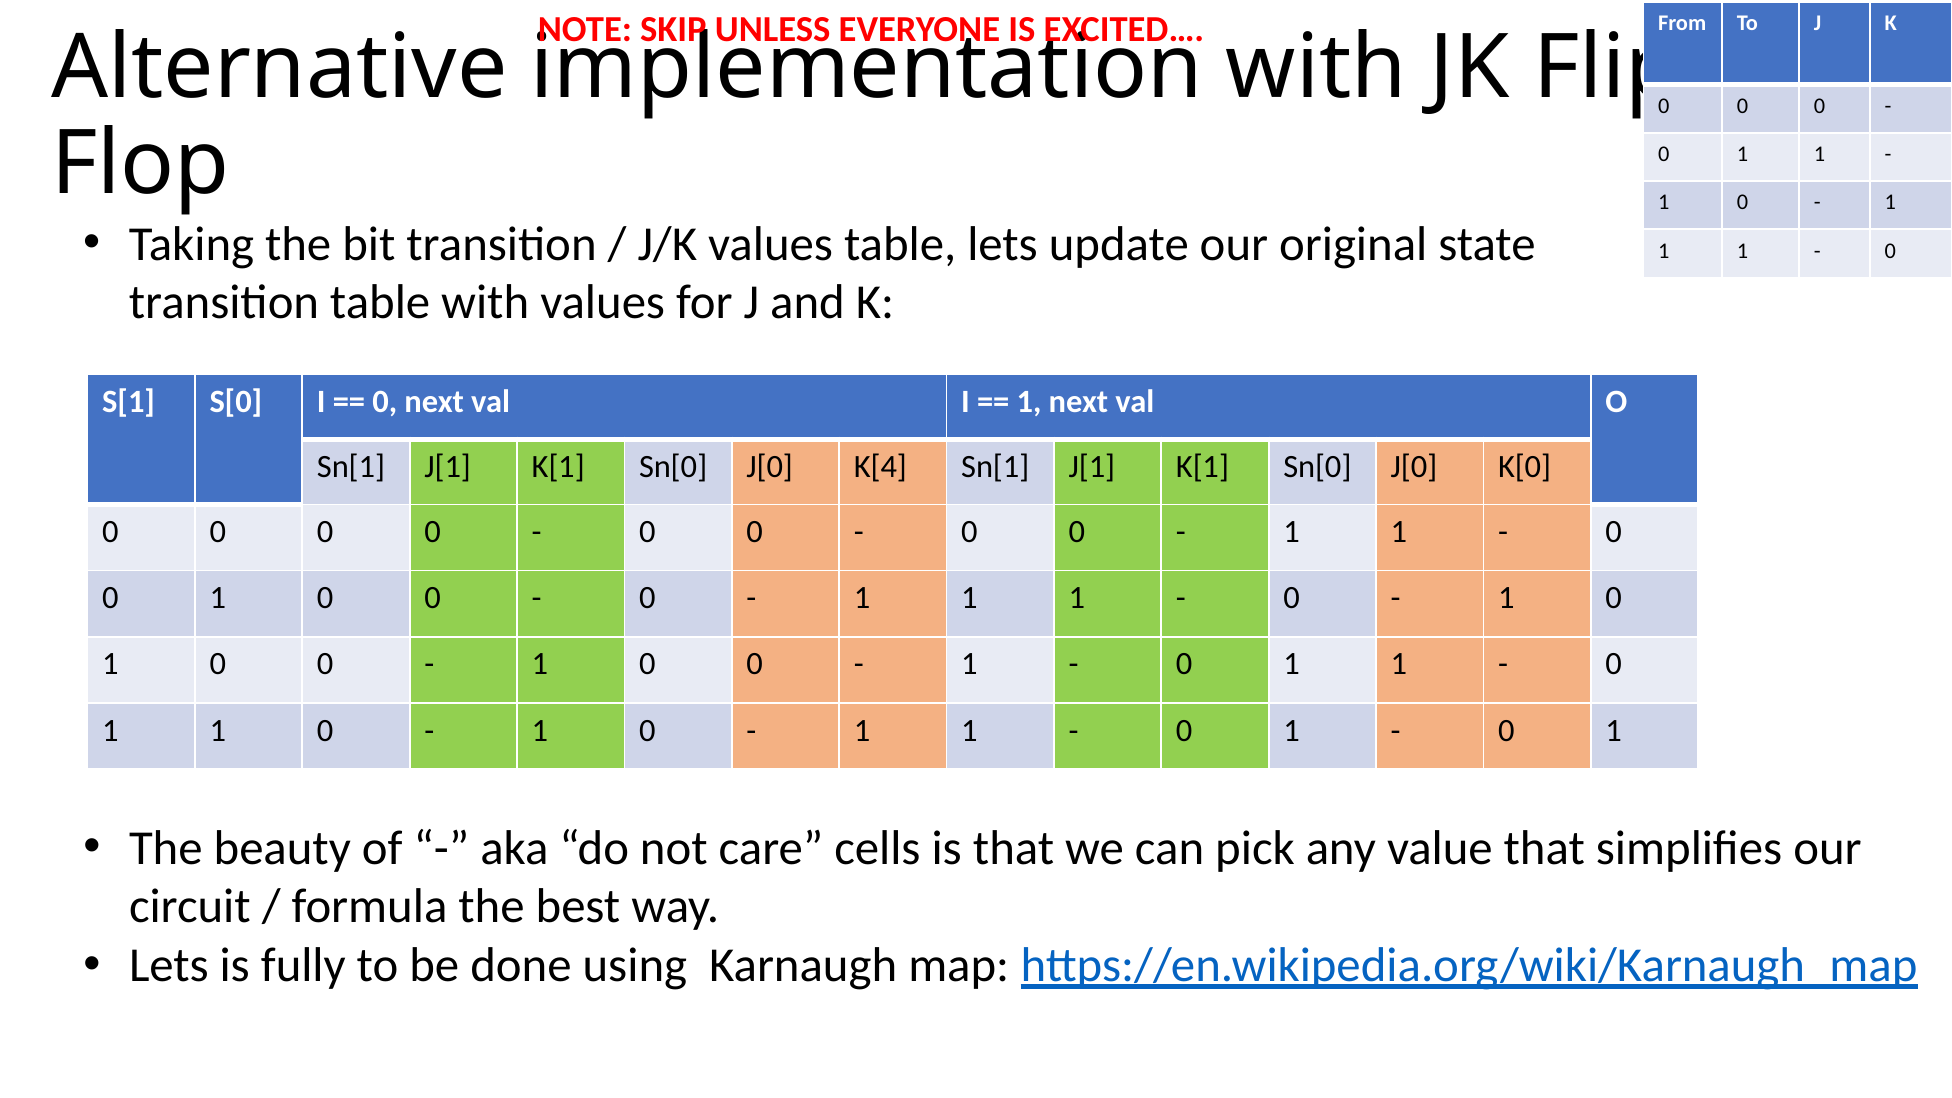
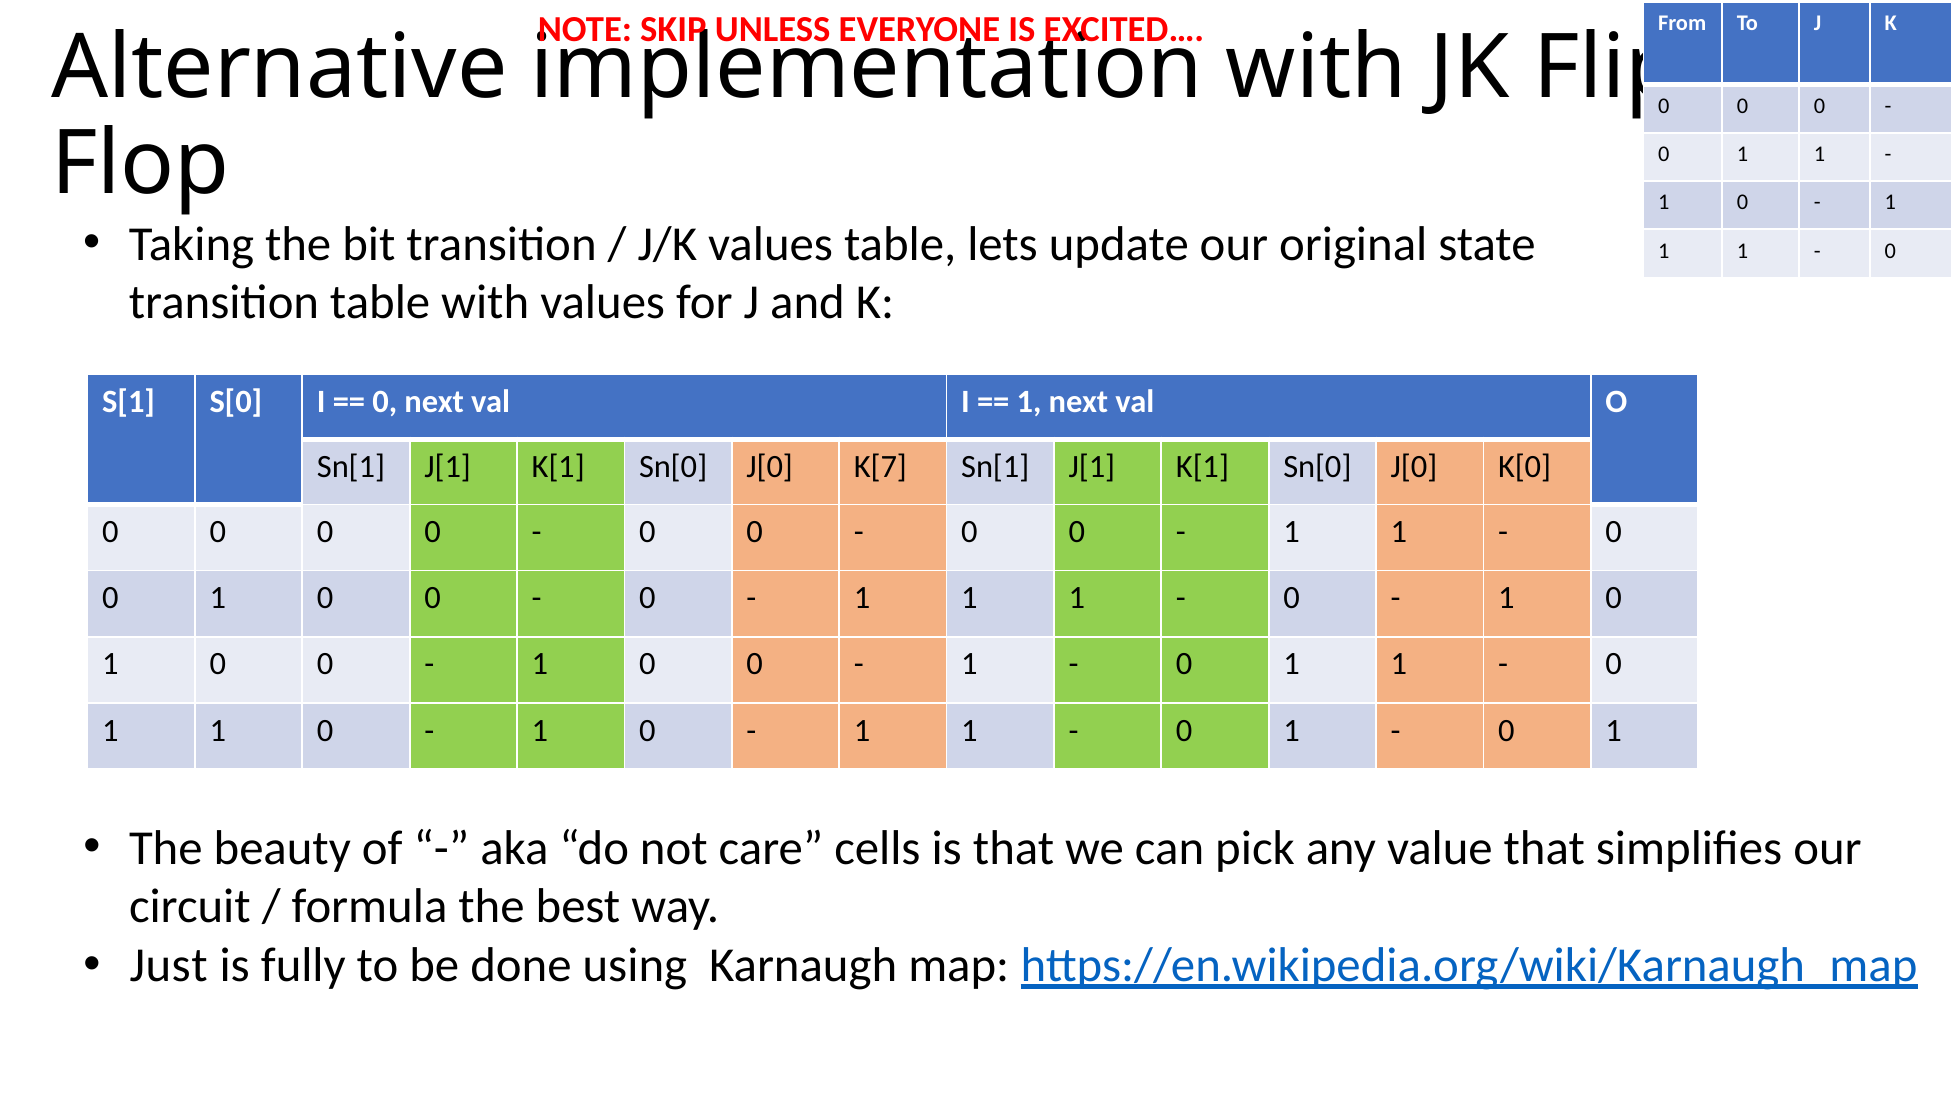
K[4: K[4 -> K[7
Lets at (169, 965): Lets -> Just
